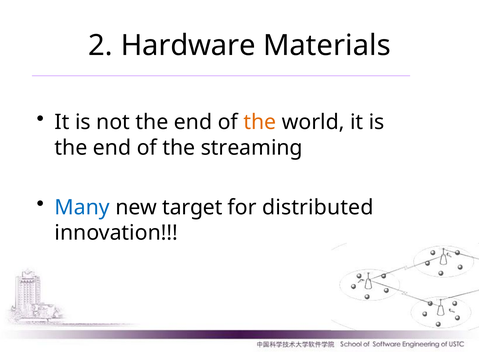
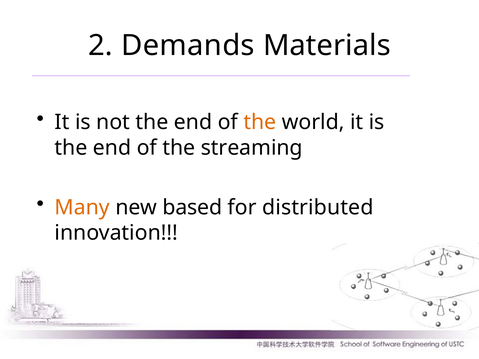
Hardware: Hardware -> Demands
Many colour: blue -> orange
target: target -> based
